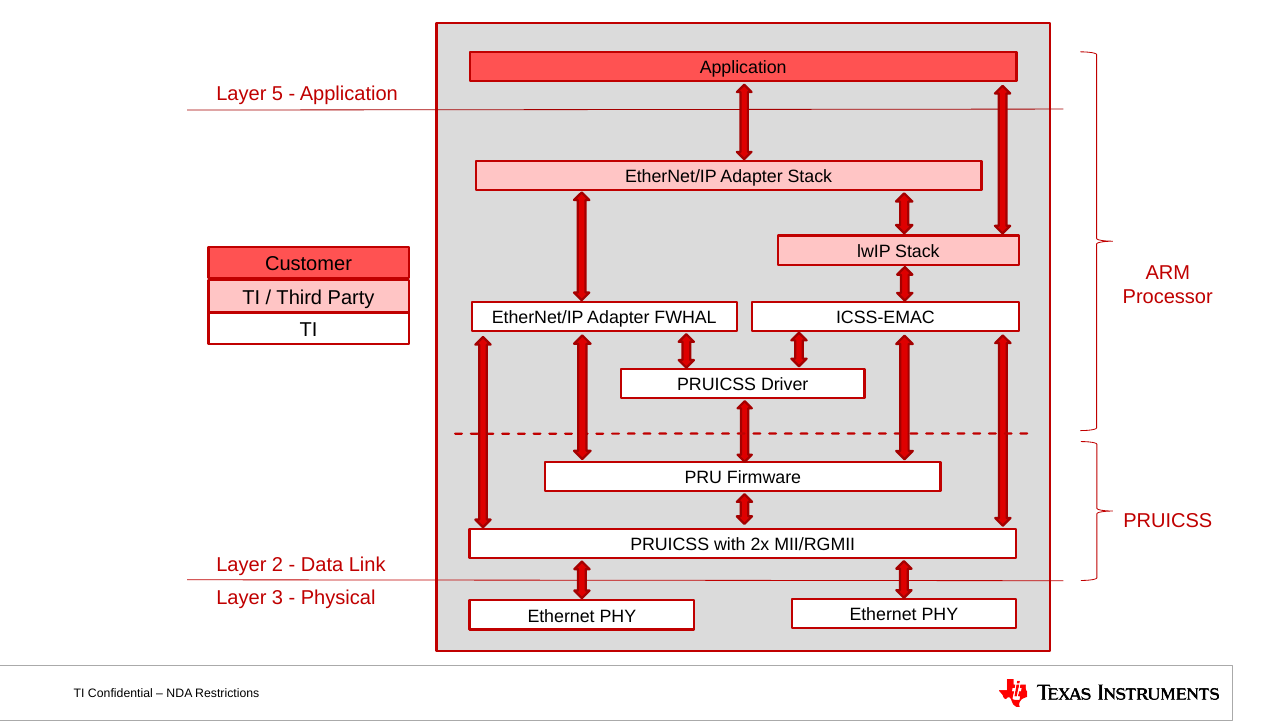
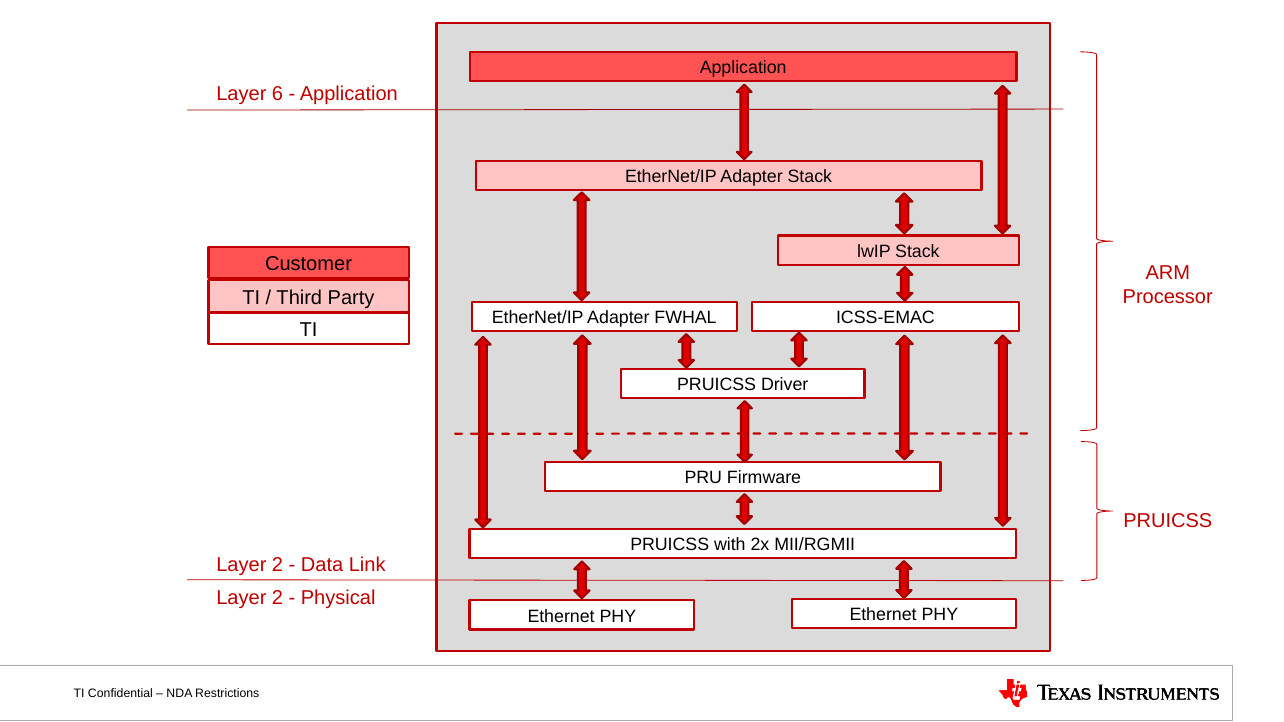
5: 5 -> 6
3 at (277, 598): 3 -> 2
